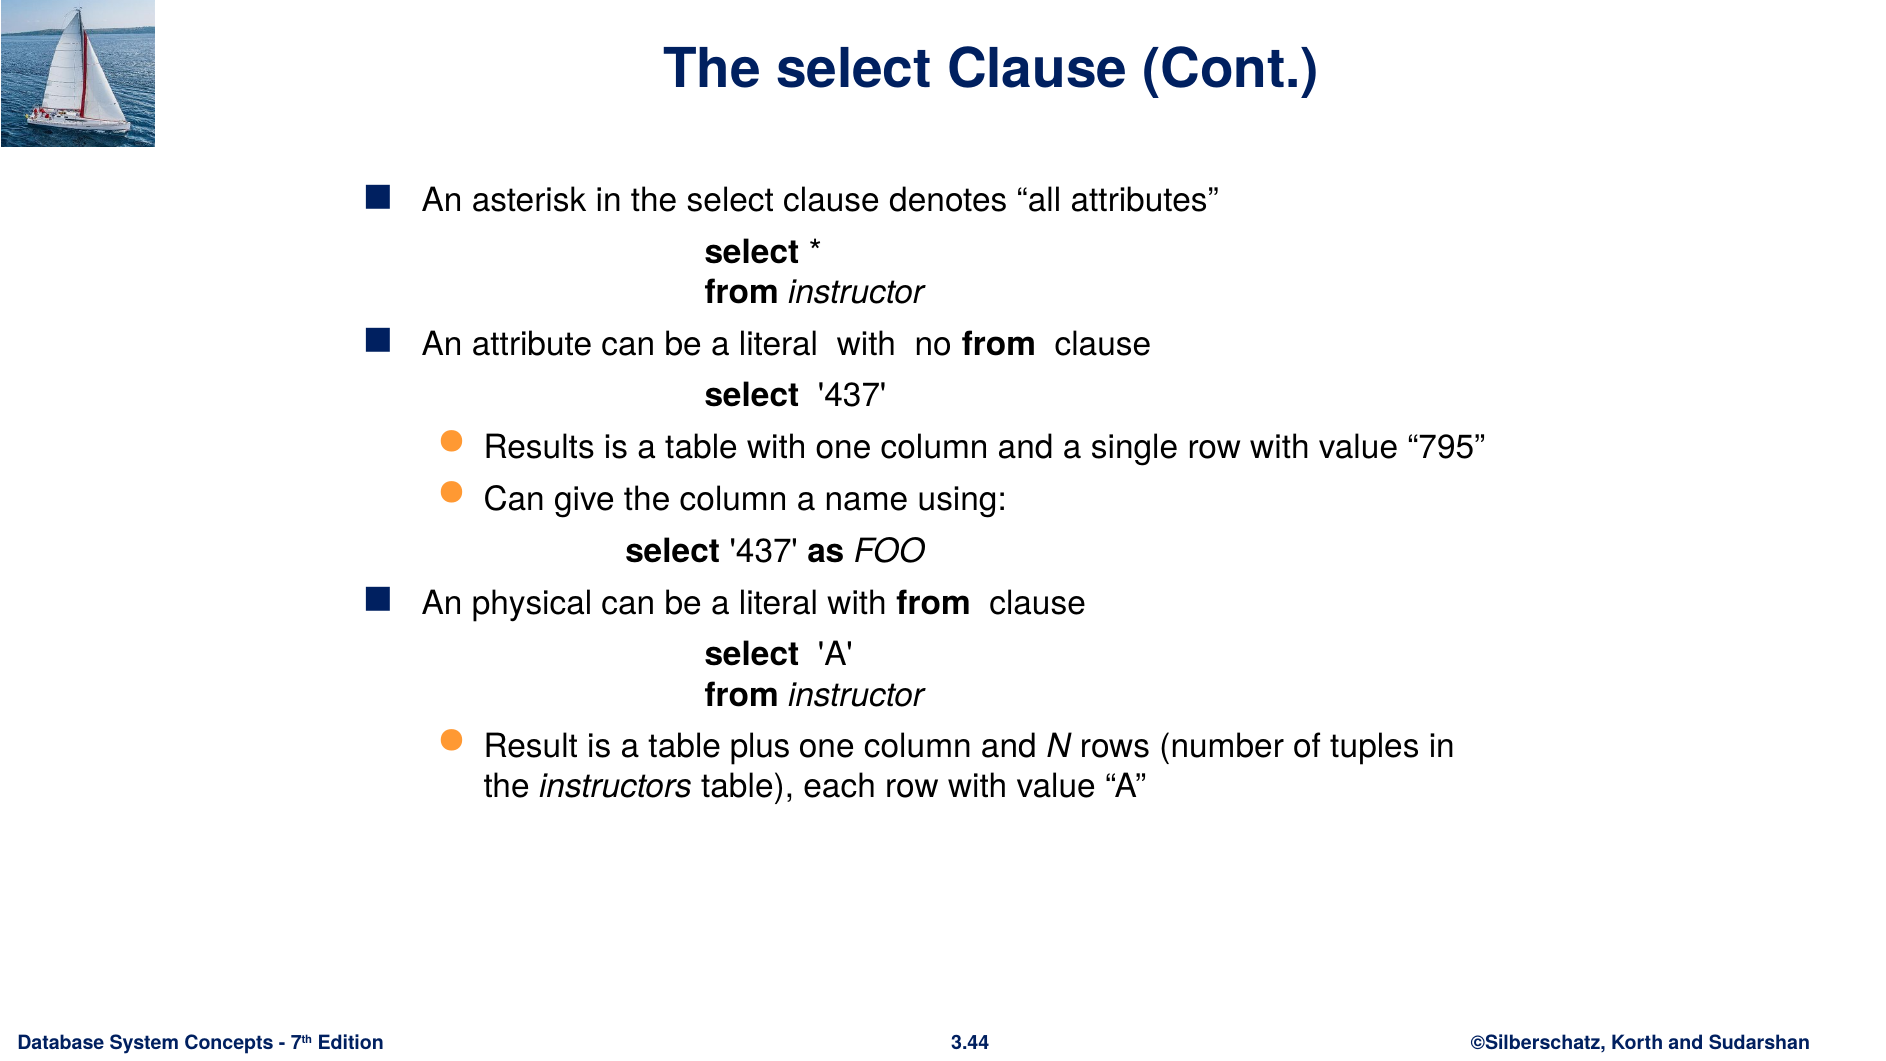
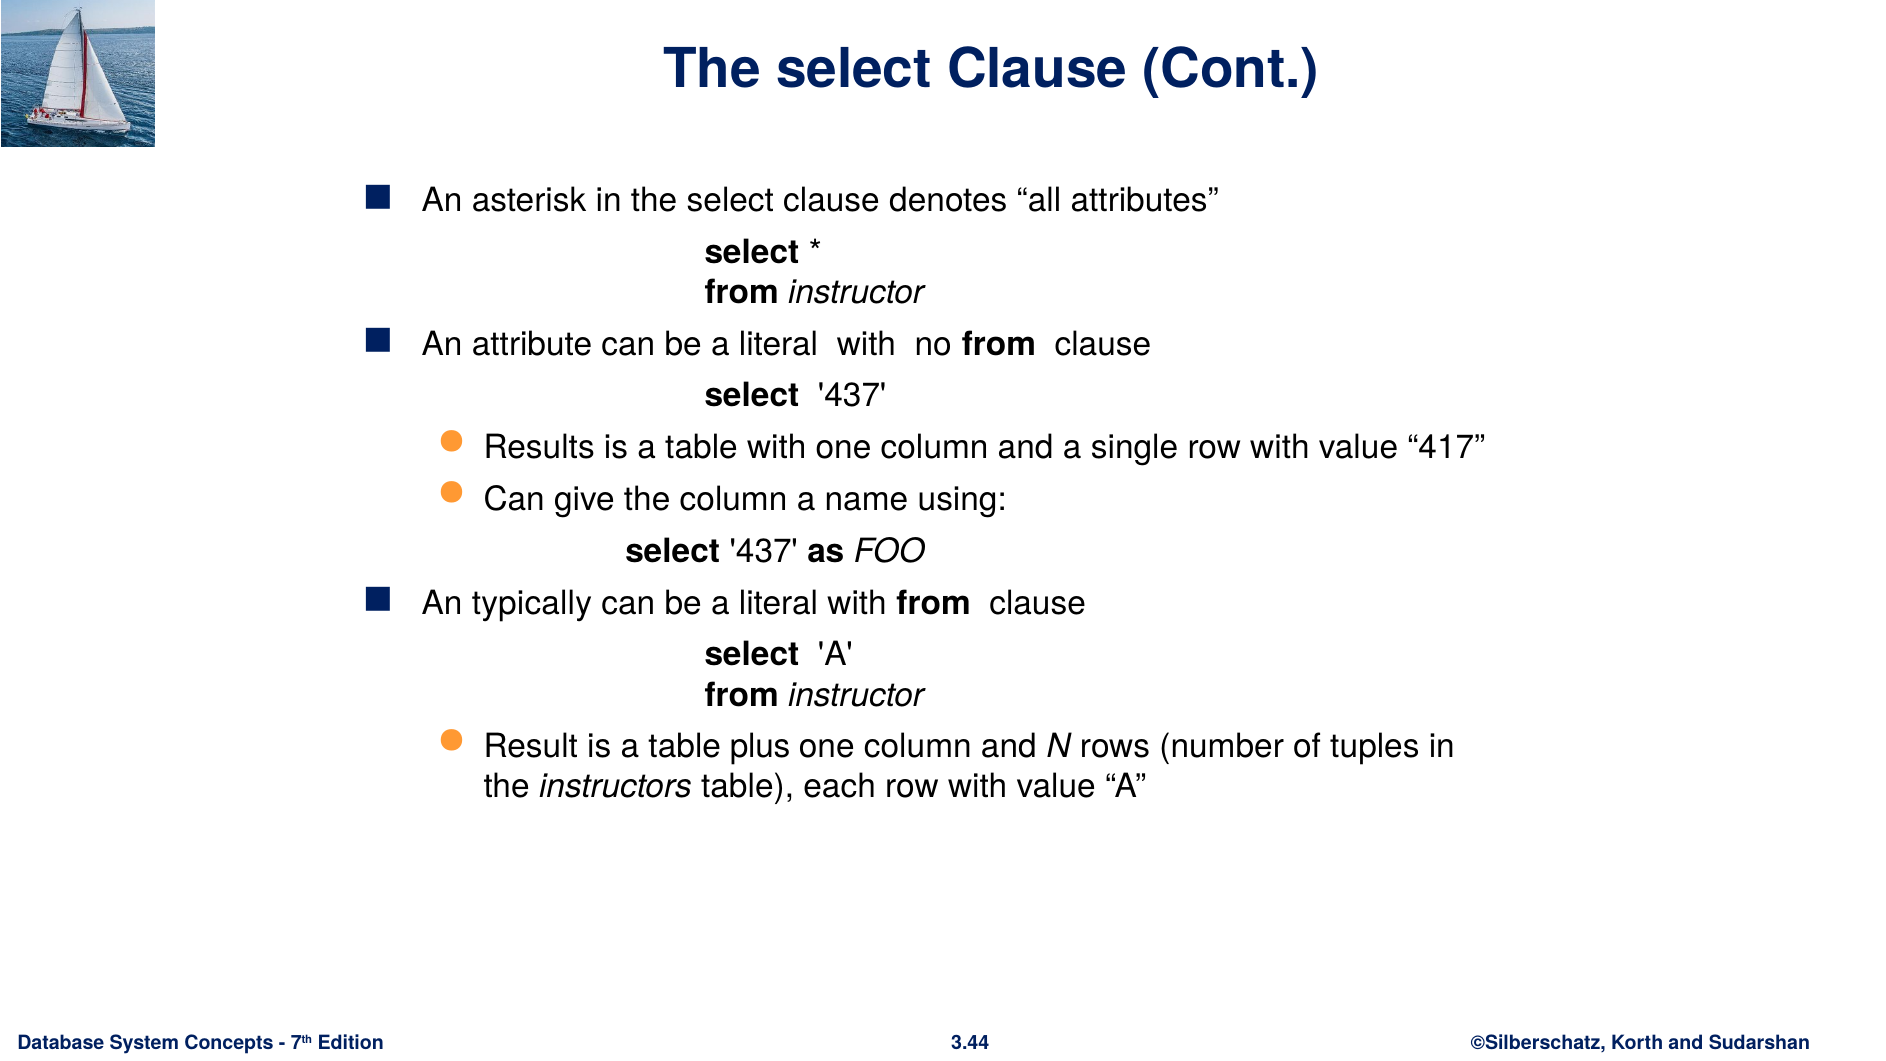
795: 795 -> 417
physical: physical -> typically
